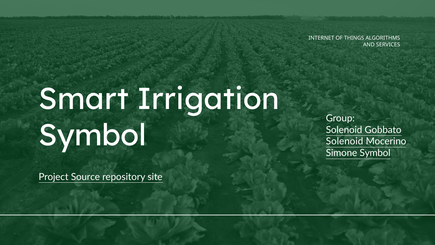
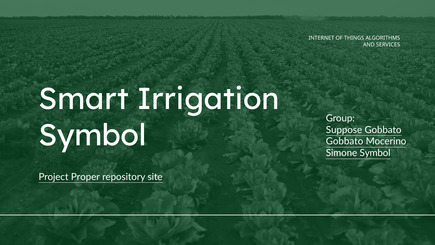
Solenoid at (344, 130): Solenoid -> Suppose
Solenoid at (345, 141): Solenoid -> Gobbato
Source: Source -> Proper
